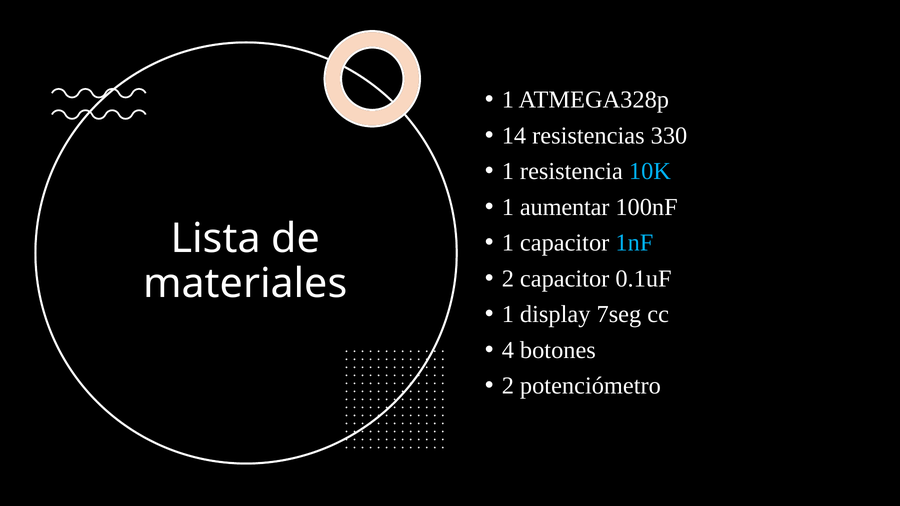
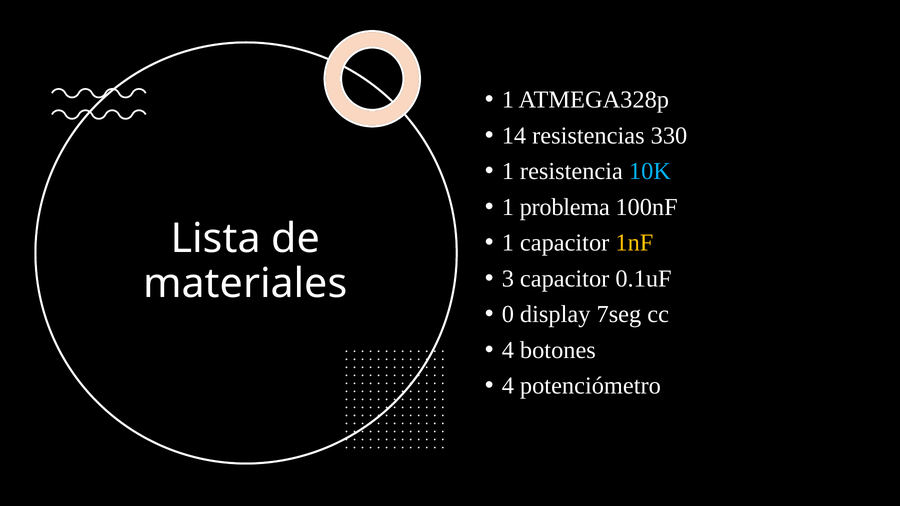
aumentar: aumentar -> problema
1nF colour: light blue -> yellow
2 at (508, 279): 2 -> 3
1 at (508, 315): 1 -> 0
2 at (508, 386): 2 -> 4
